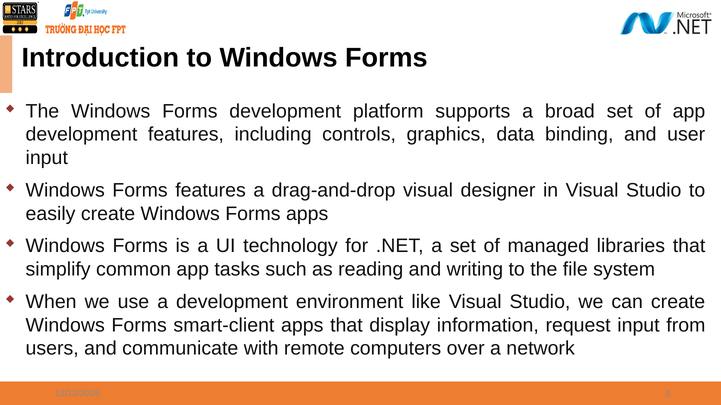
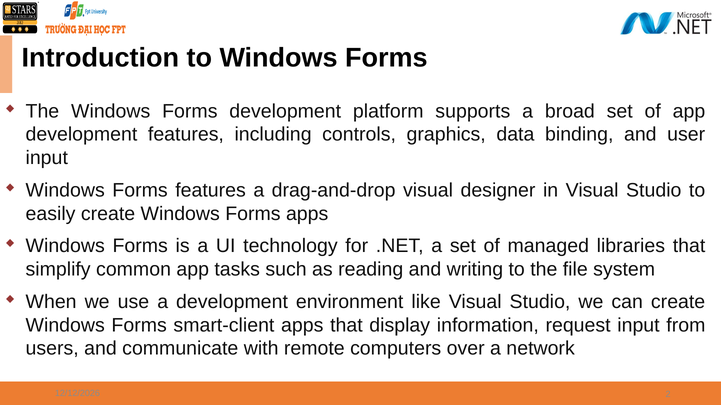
6: 6 -> 2
